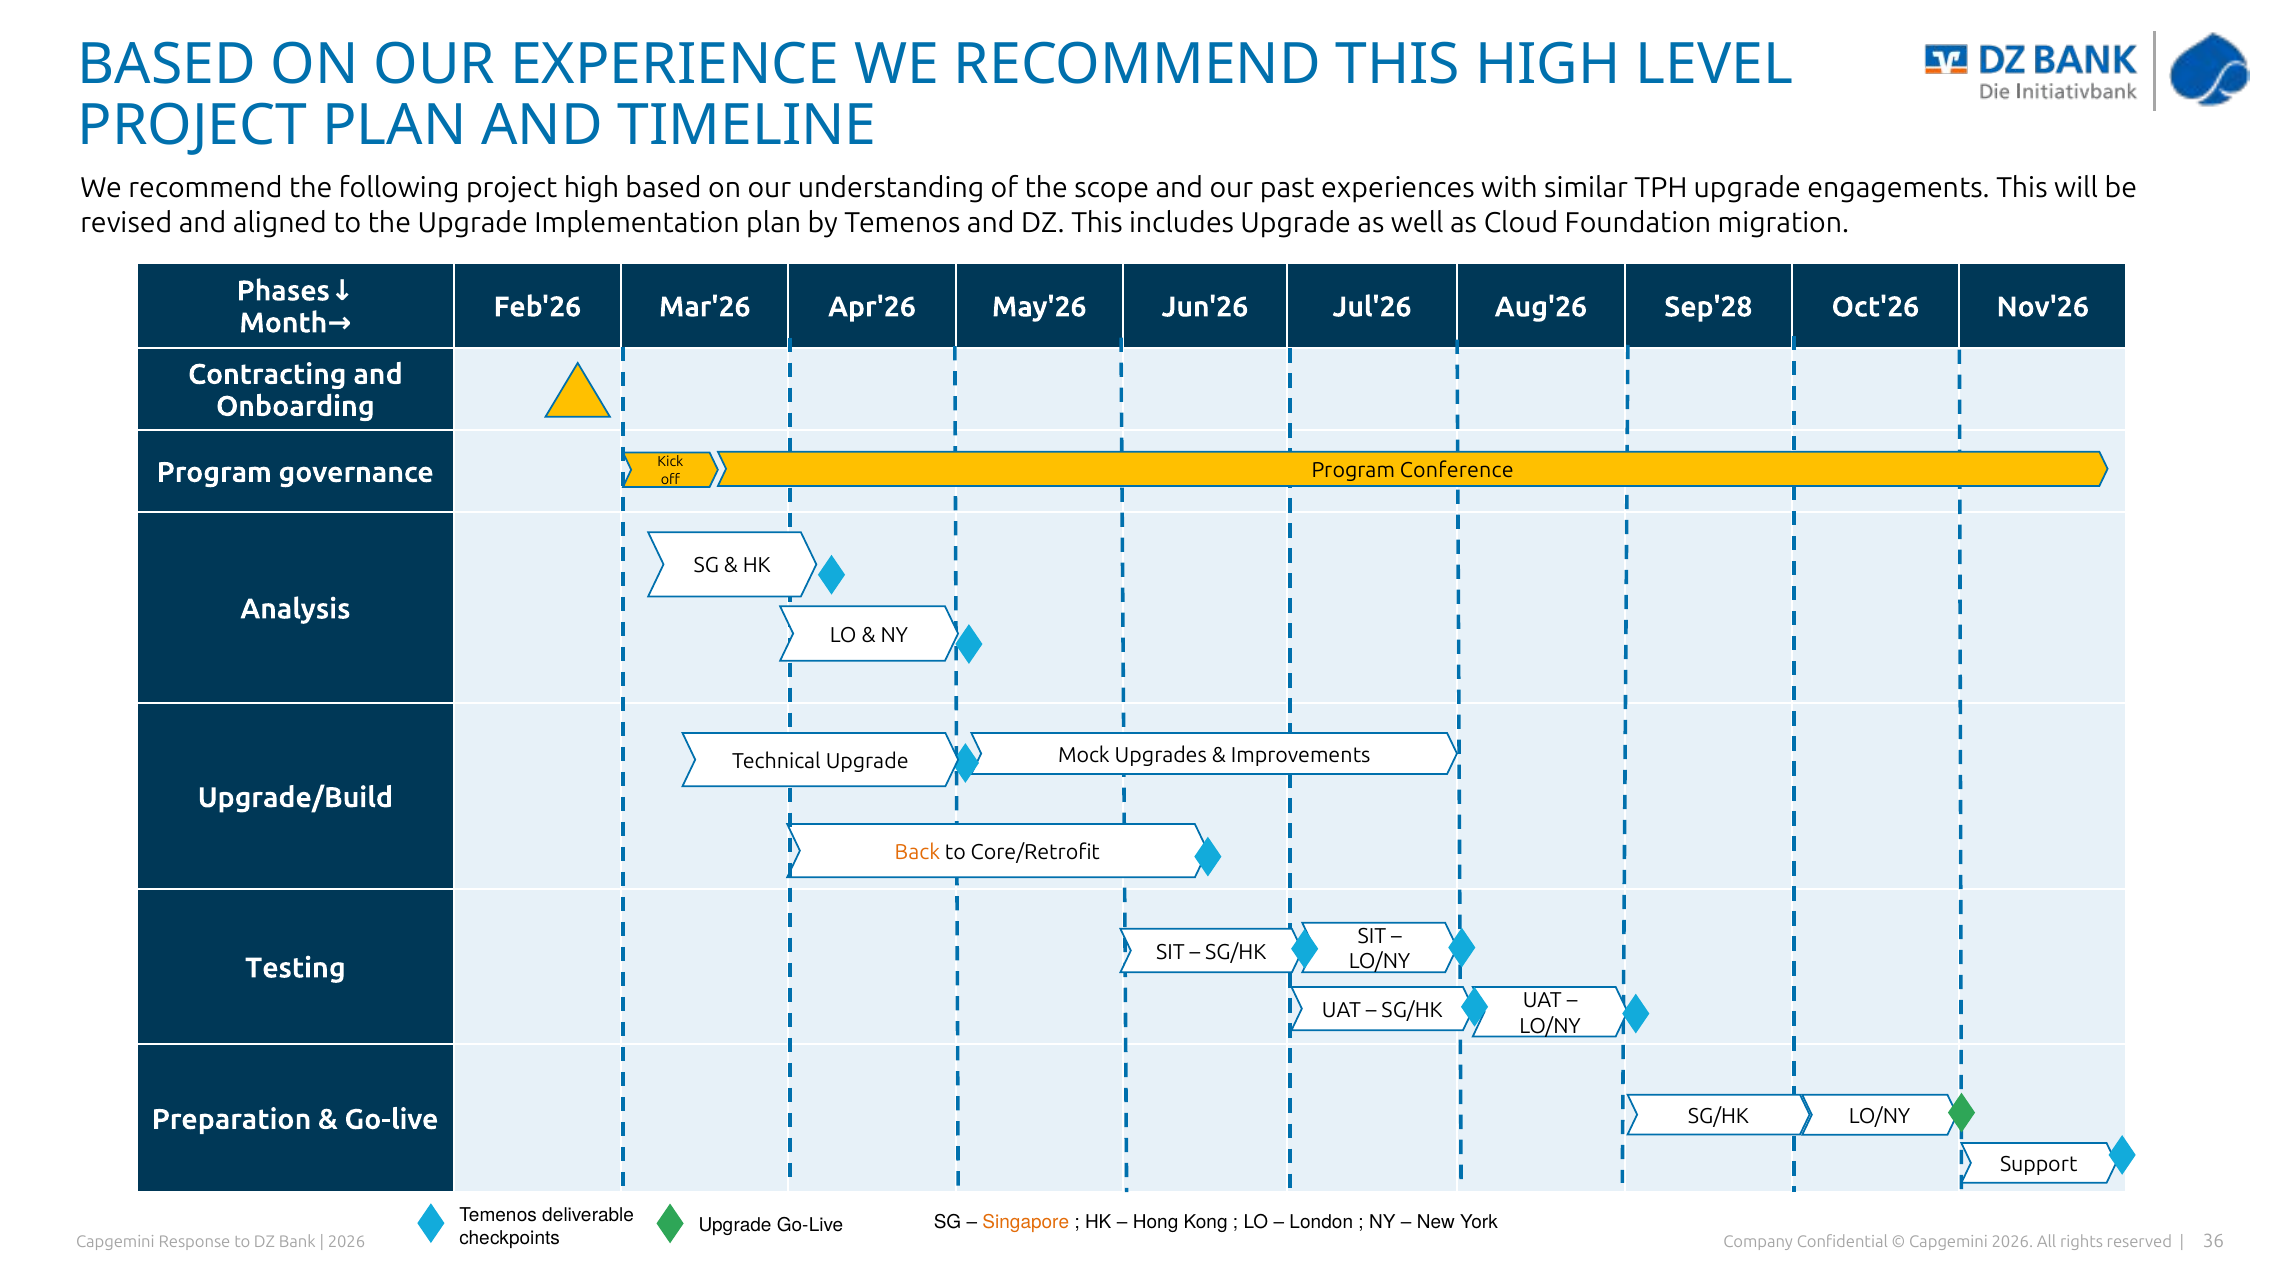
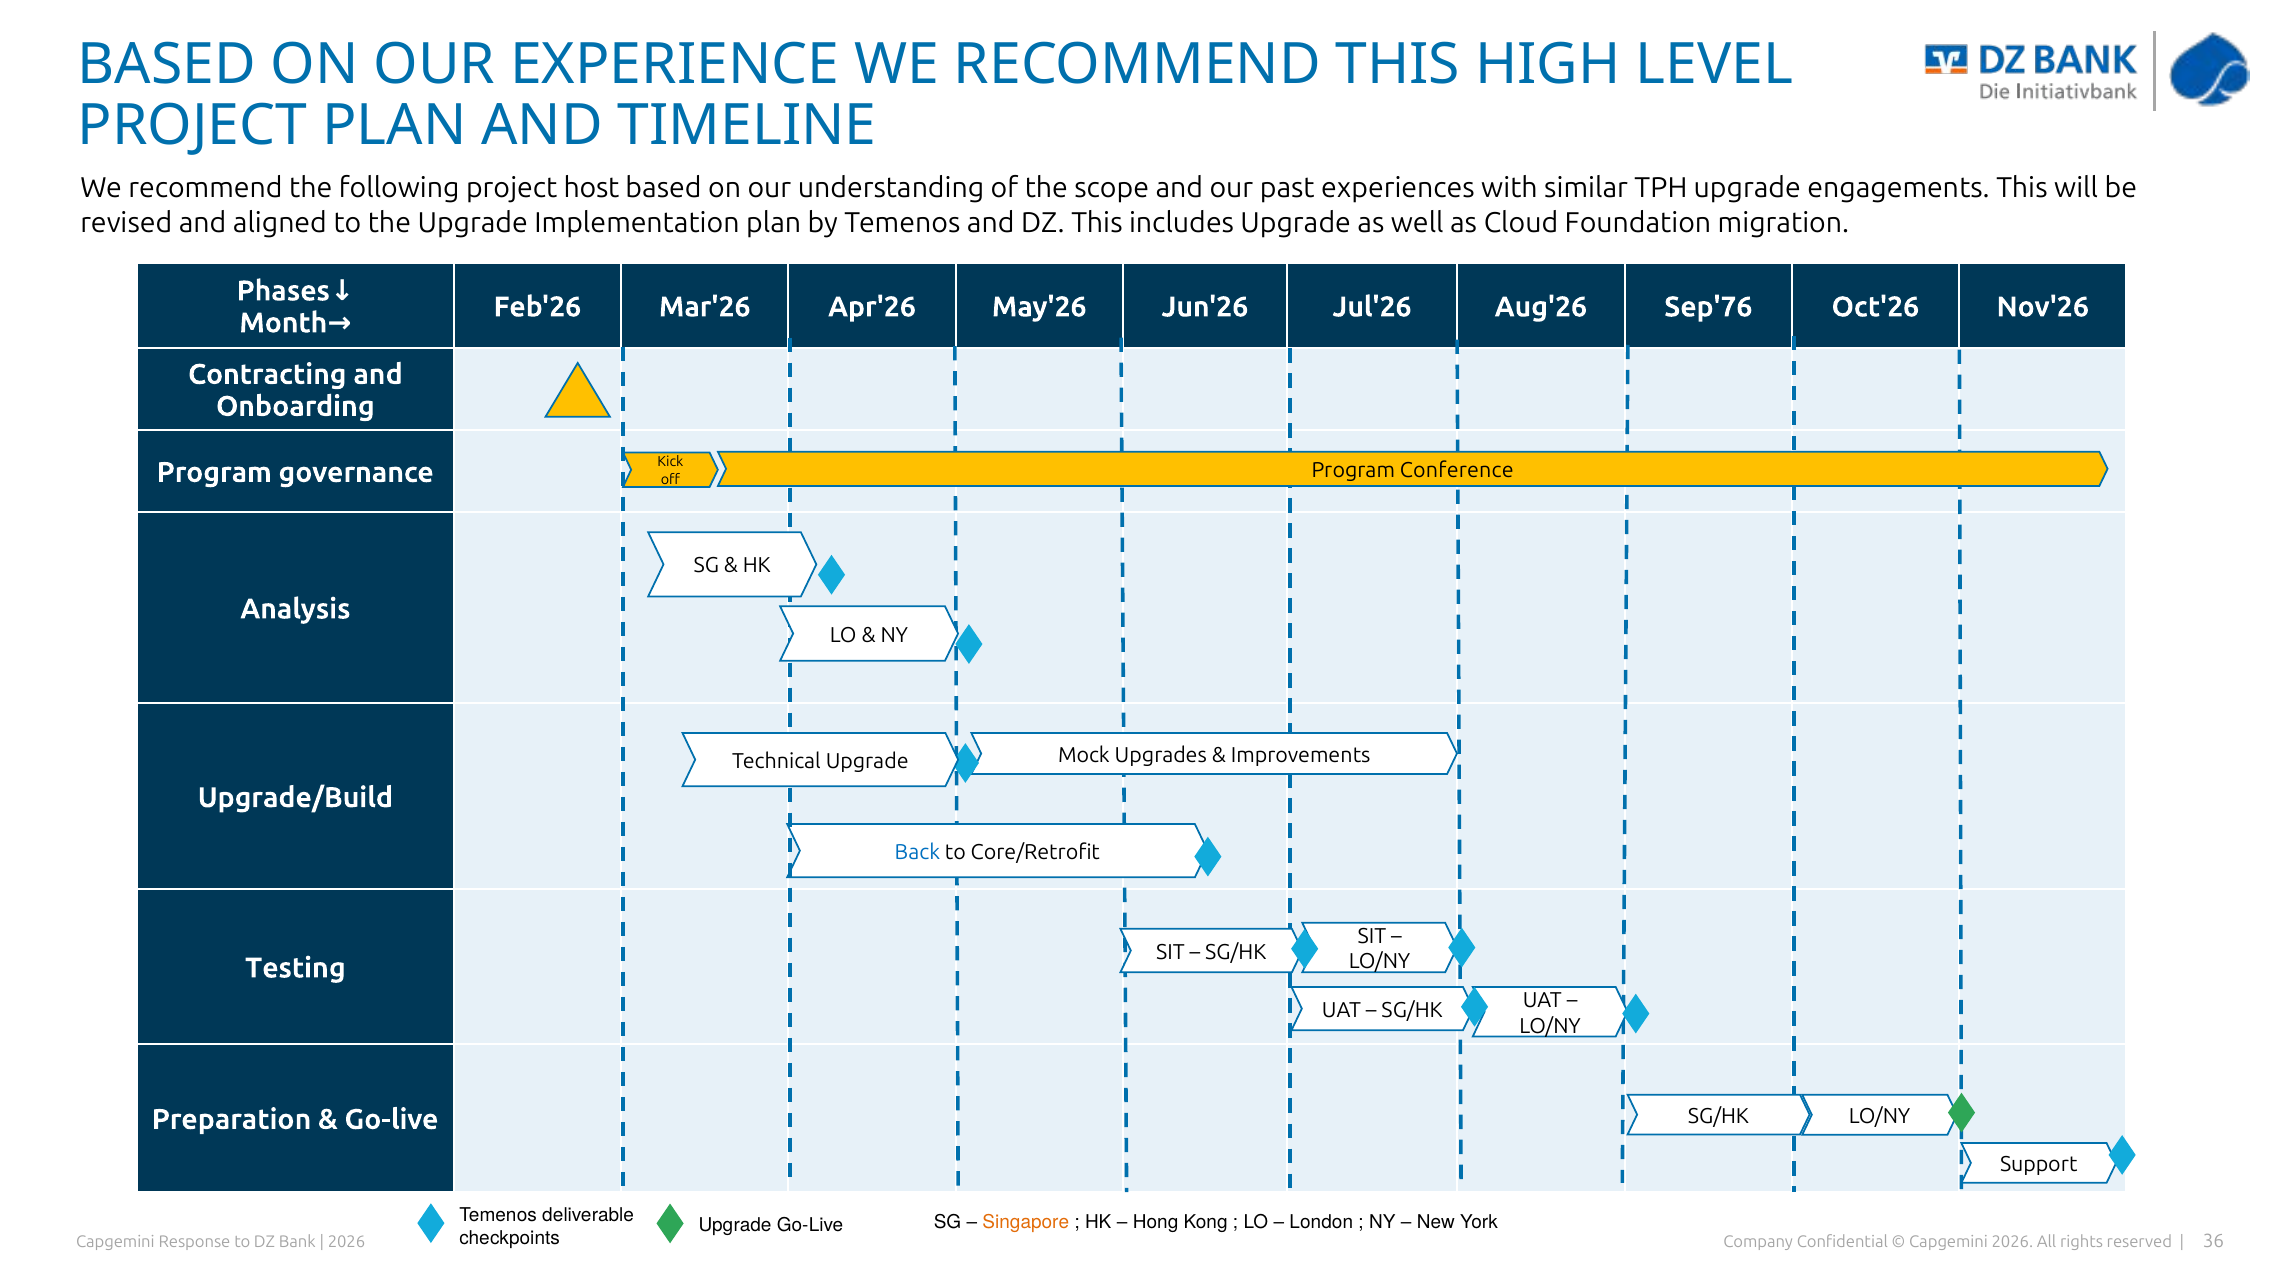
project high: high -> host
Sep'28: Sep'28 -> Sep'76
Back colour: orange -> blue
